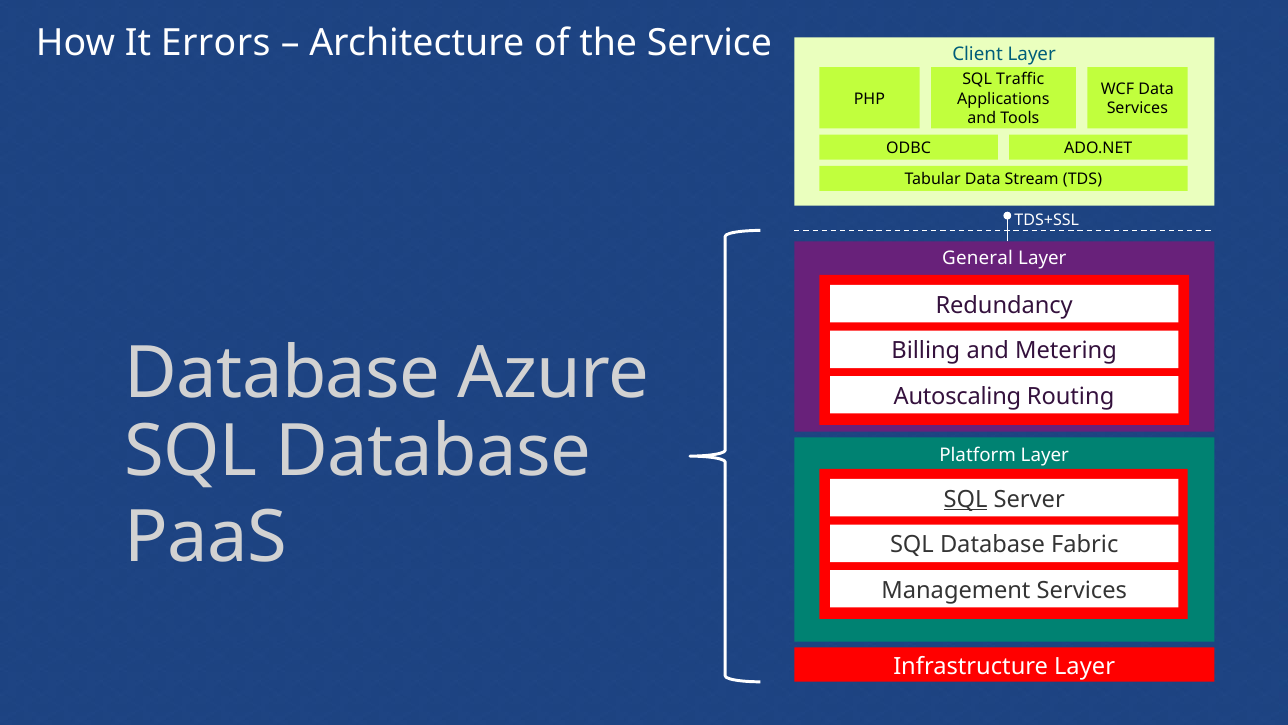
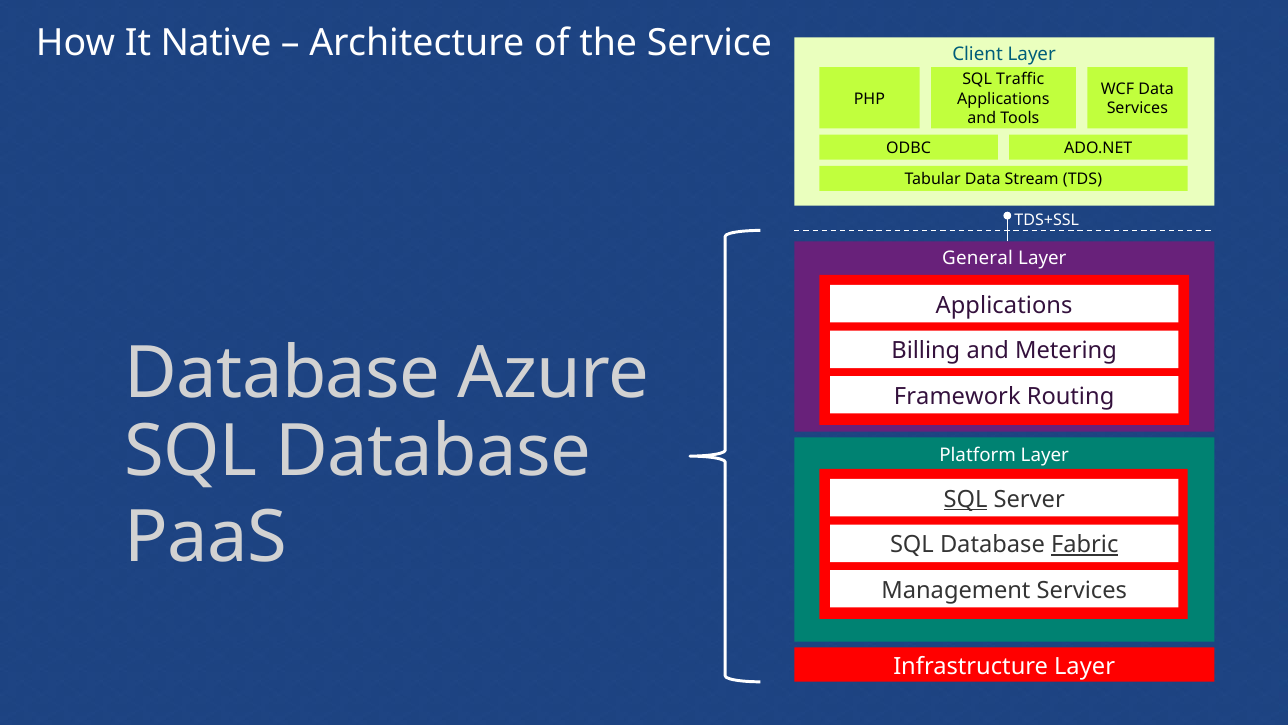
Errors: Errors -> Native
Redundancy at (1004, 305): Redundancy -> Applications
Autoscaling: Autoscaling -> Framework
Fabric underline: none -> present
